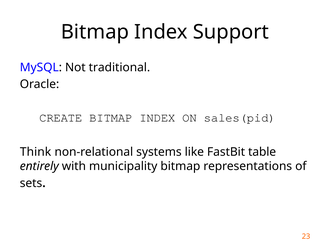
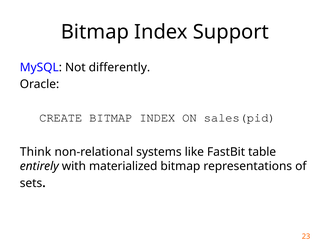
traditional: traditional -> differently
municipality: municipality -> materialized
